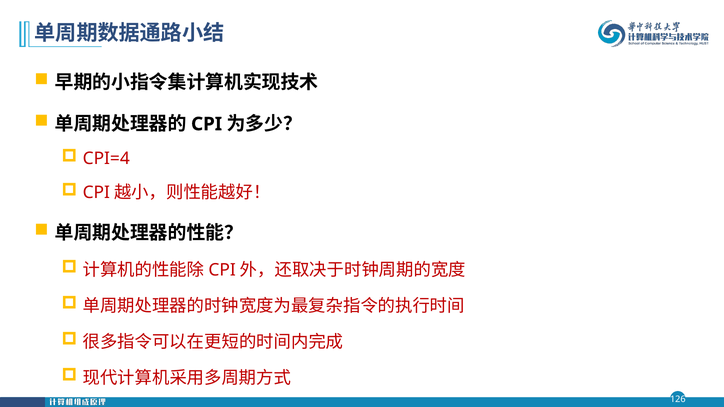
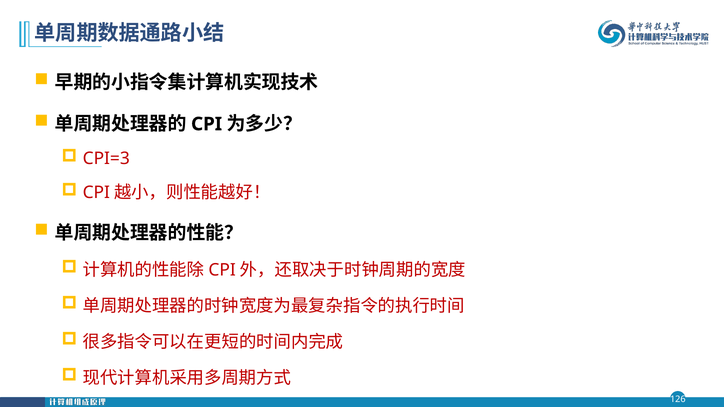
CPI=4: CPI=4 -> CPI=3
